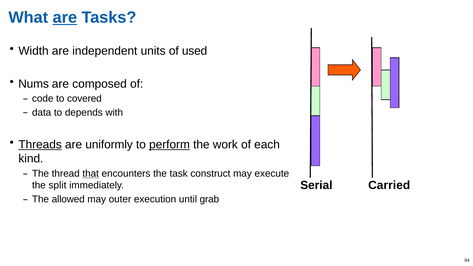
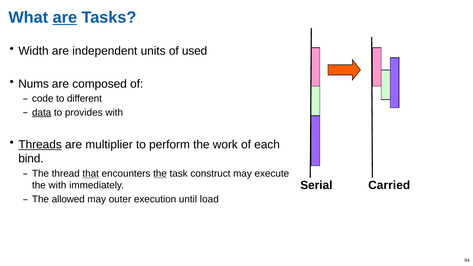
covered: covered -> different
data underline: none -> present
depends: depends -> provides
uniformly: uniformly -> multiplier
perform underline: present -> none
kind: kind -> bind
the at (160, 174) underline: none -> present
the split: split -> with
grab: grab -> load
